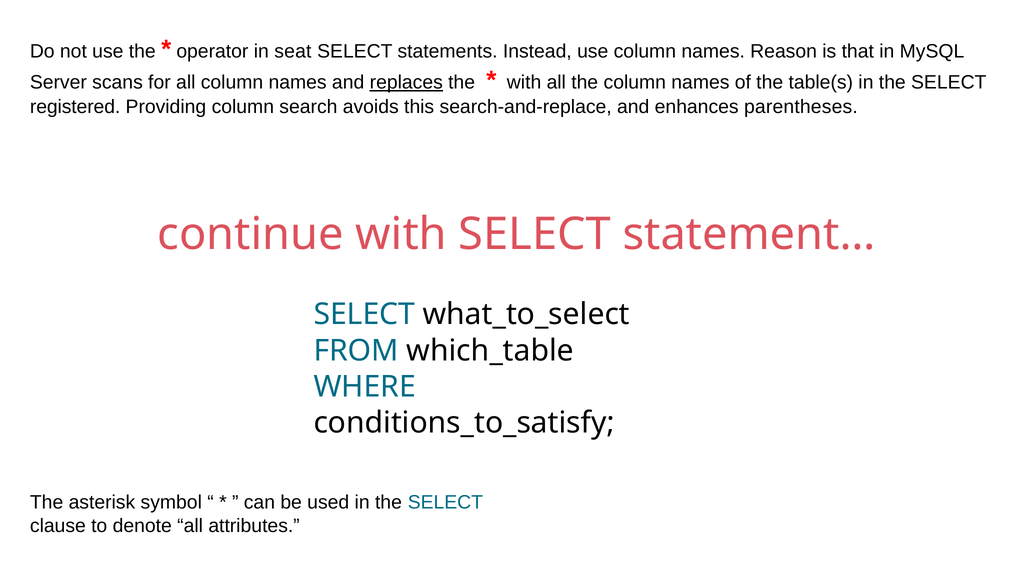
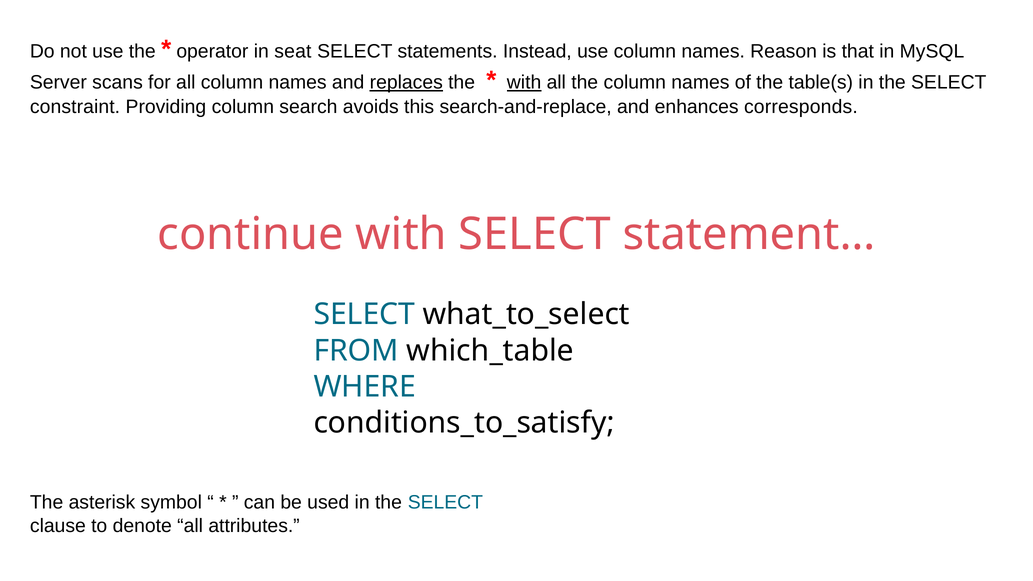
with at (524, 82) underline: none -> present
registered: registered -> constraint
parentheses: parentheses -> corresponds
